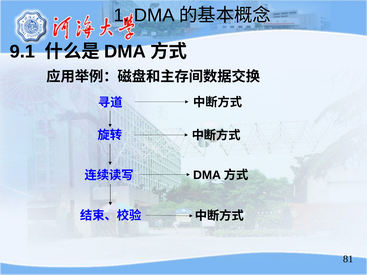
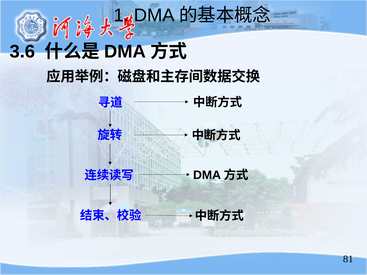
9.1: 9.1 -> 3.6
